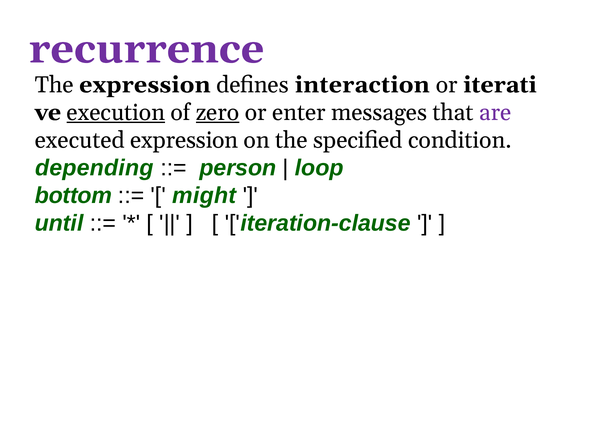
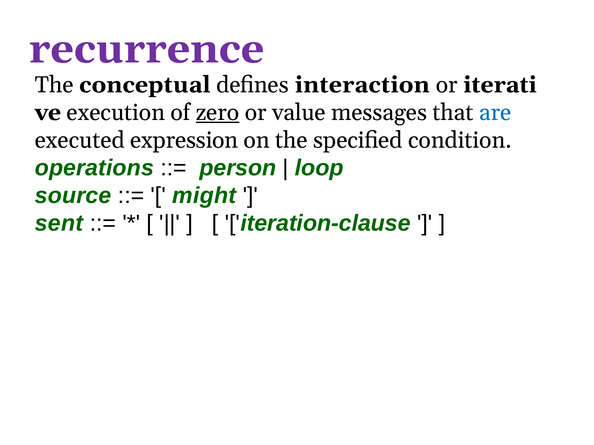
The expression: expression -> conceptual
execution underline: present -> none
enter: enter -> value
are colour: purple -> blue
depending: depending -> operations
bottom: bottom -> source
until: until -> sent
